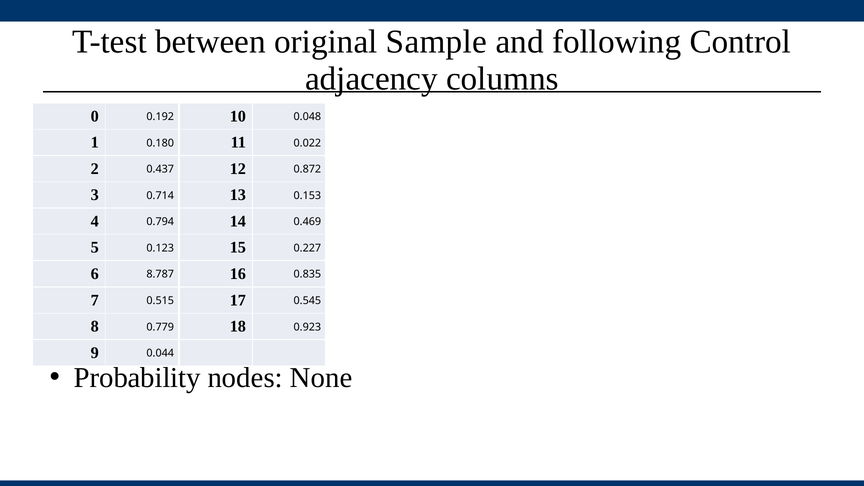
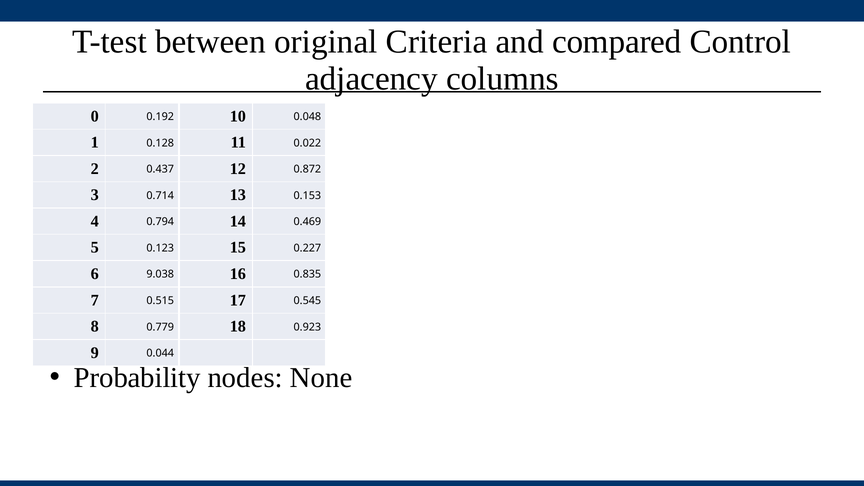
Sample: Sample -> Criteria
following: following -> compared
0.180: 0.180 -> 0.128
8.787: 8.787 -> 9.038
